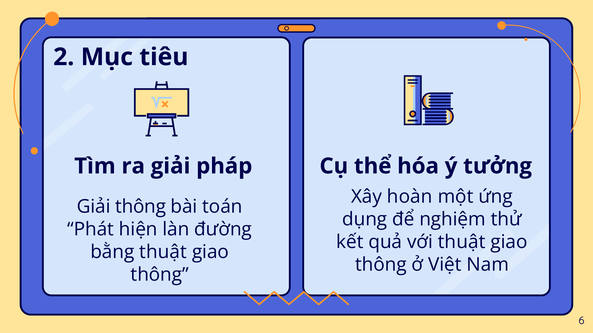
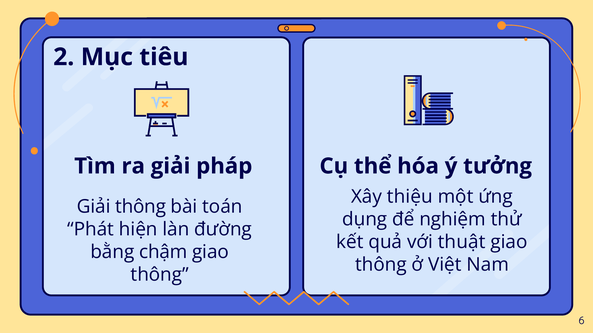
hoàn: hoàn -> thiệu
bằng thuật: thuật -> chậm
